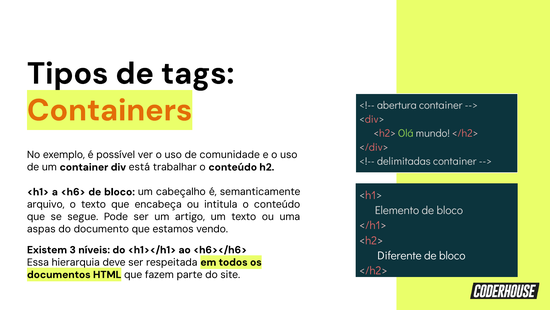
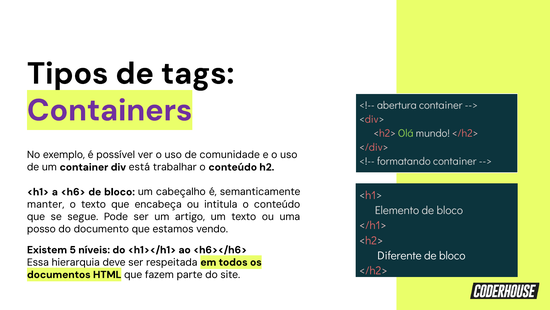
Containers colour: orange -> purple
delimitadas: delimitadas -> formatando
arquivo: arquivo -> manter
aspas: aspas -> posso
3: 3 -> 5
